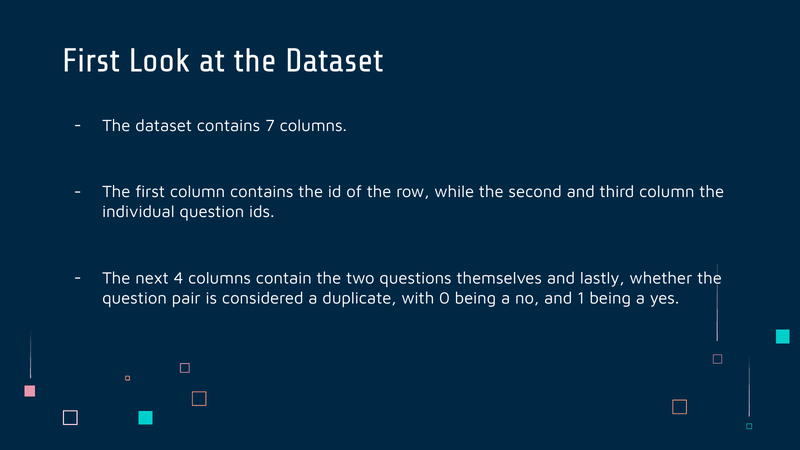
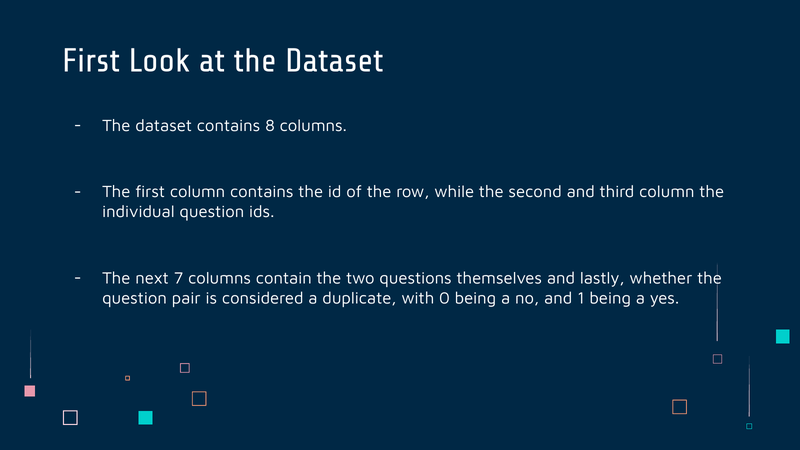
7: 7 -> 8
4: 4 -> 7
